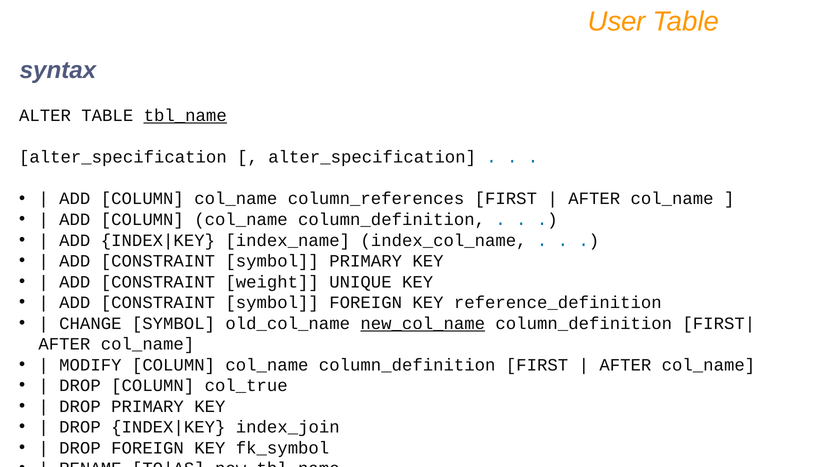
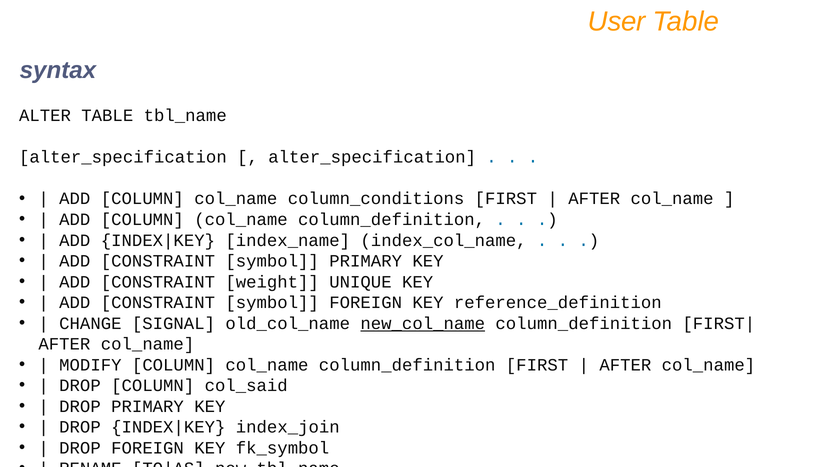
tbl_name underline: present -> none
column_references: column_references -> column_conditions
CHANGE SYMBOL: SYMBOL -> SIGNAL
col_true: col_true -> col_said
